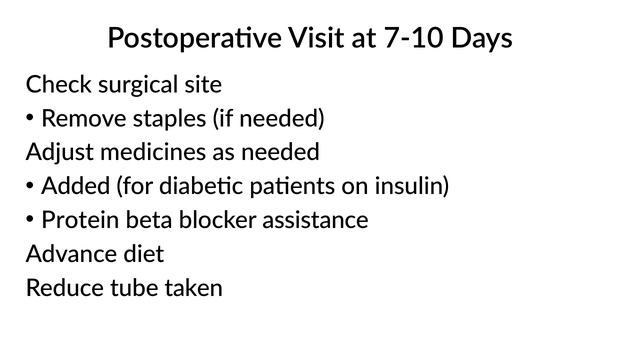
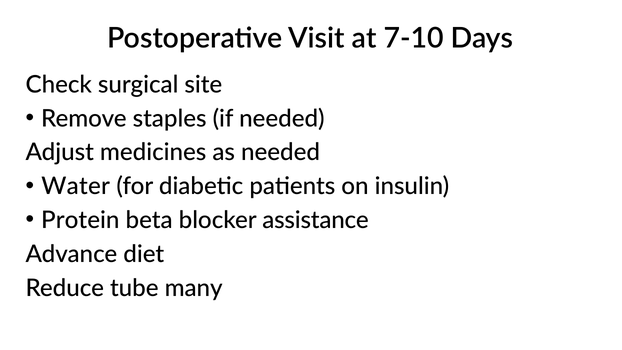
Added: Added -> Water
taken: taken -> many
